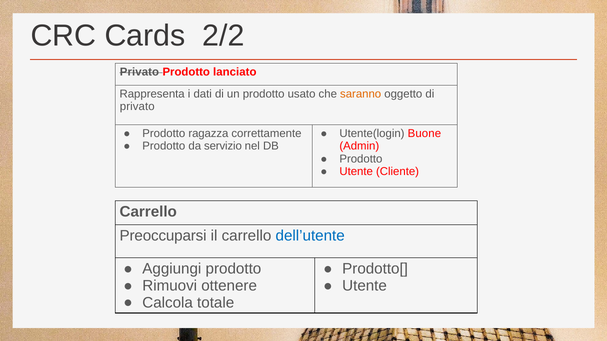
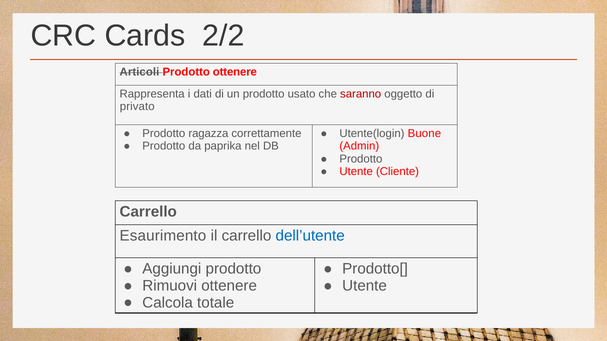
Privato at (139, 72): Privato -> Articoli
Prodotto lanciato: lanciato -> ottenere
saranno colour: orange -> red
servizio: servizio -> paprika
Preoccuparsi: Preoccuparsi -> Esaurimento
